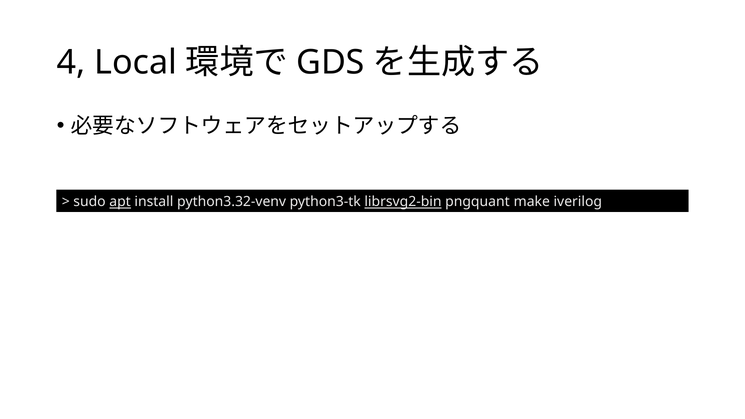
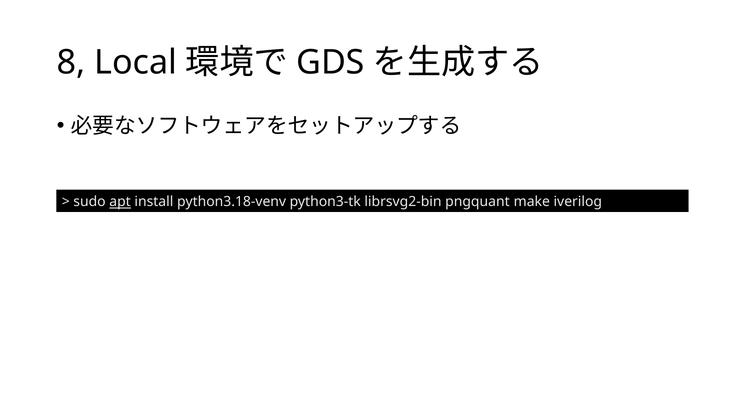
4: 4 -> 8
python3.32-venv: python3.32-venv -> python3.18-venv
librsvg2-bin underline: present -> none
